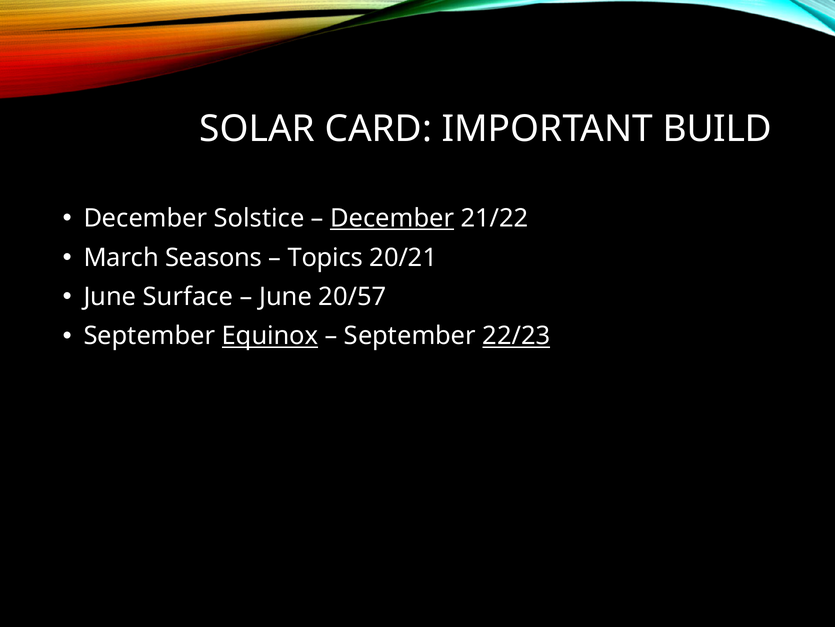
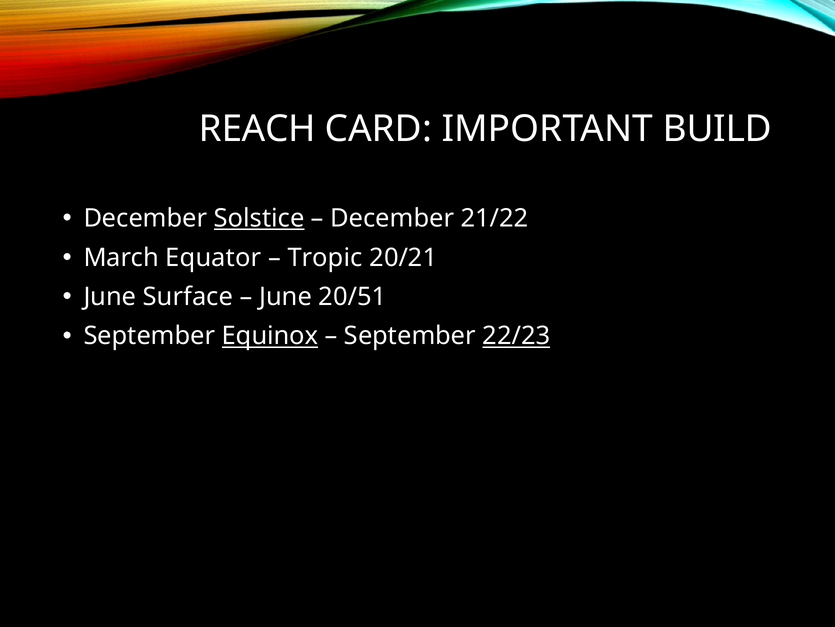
SOLAR: SOLAR -> REACH
Solstice underline: none -> present
December at (392, 218) underline: present -> none
Seasons: Seasons -> Equator
Topics: Topics -> Tropic
20/57: 20/57 -> 20/51
